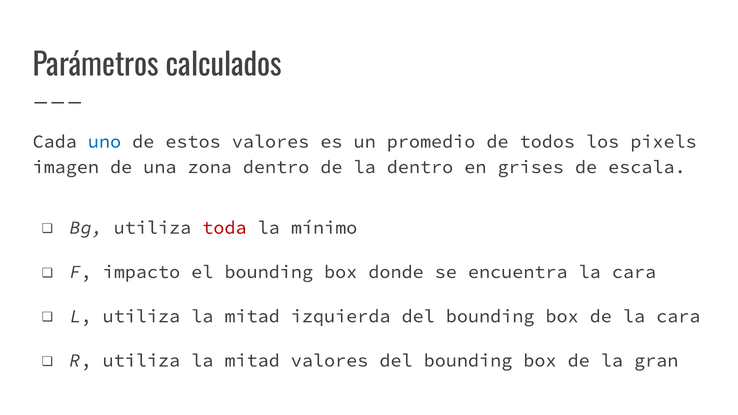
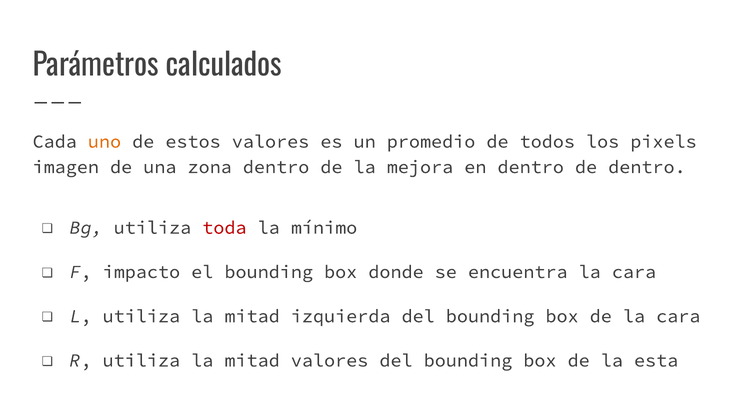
uno colour: blue -> orange
la dentro: dentro -> mejora
en grises: grises -> dentro
de escala: escala -> dentro
gran: gran -> esta
